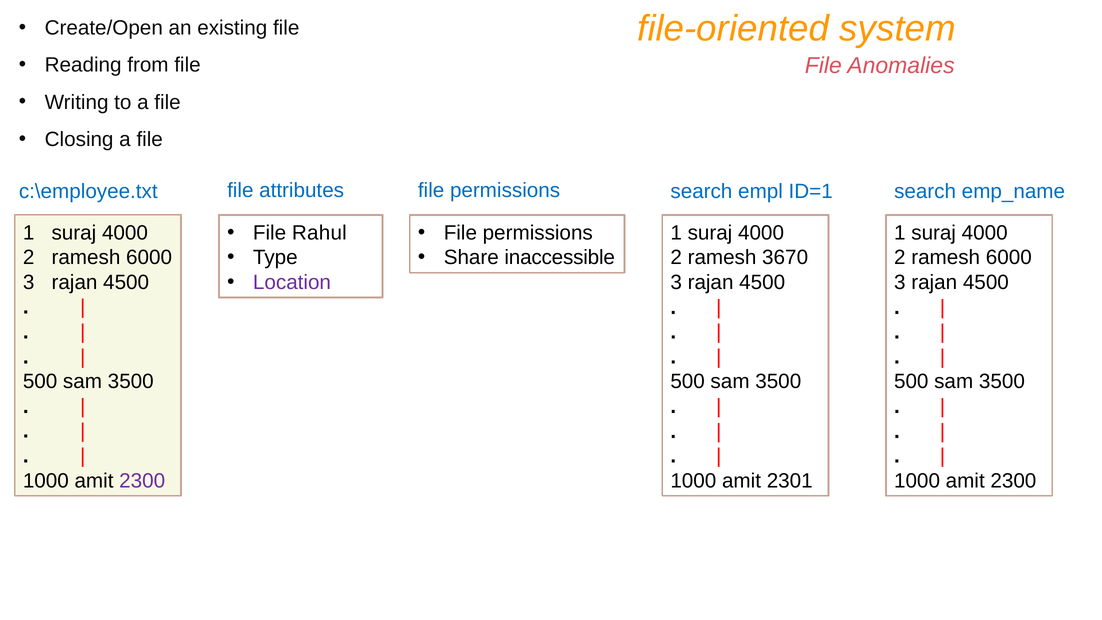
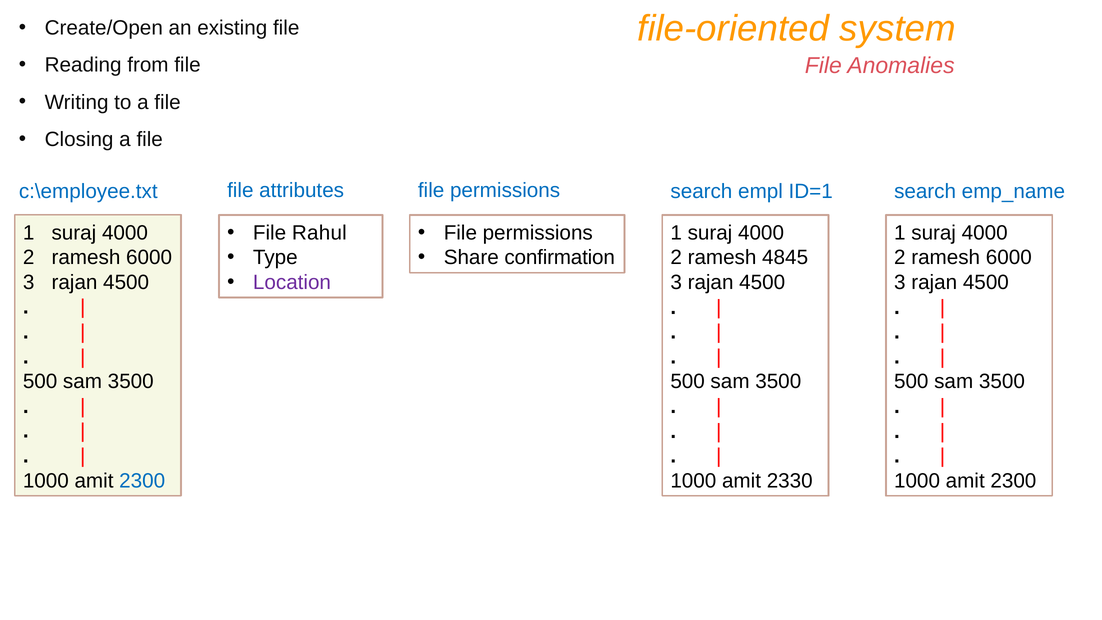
inaccessible: inaccessible -> confirmation
3670: 3670 -> 4845
2300 at (142, 481) colour: purple -> blue
2301: 2301 -> 2330
